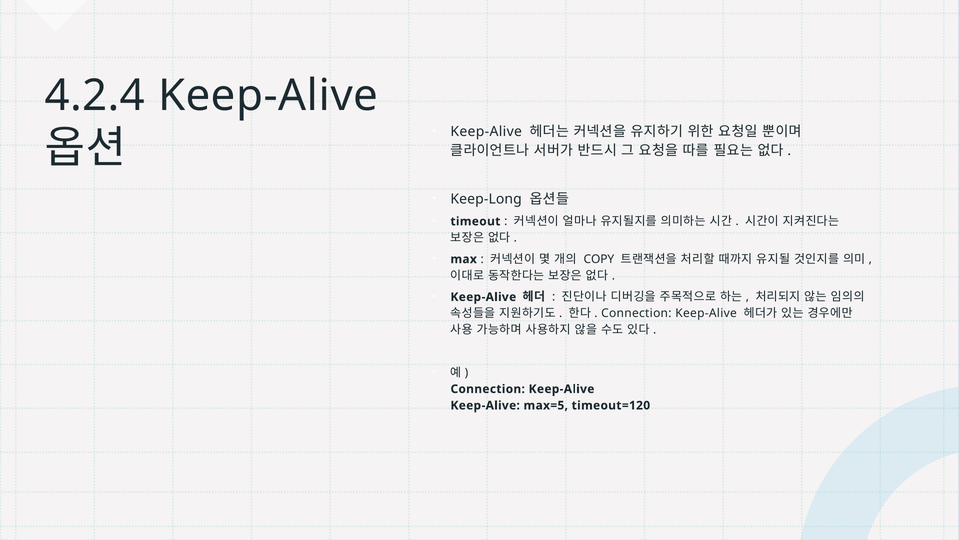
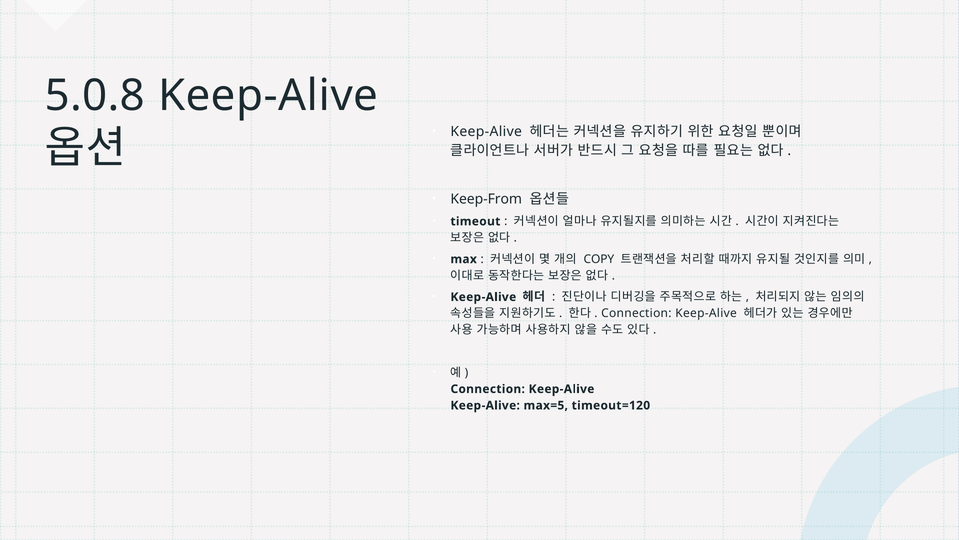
4.2.4: 4.2.4 -> 5.0.8
Keep-Long: Keep-Long -> Keep-From
